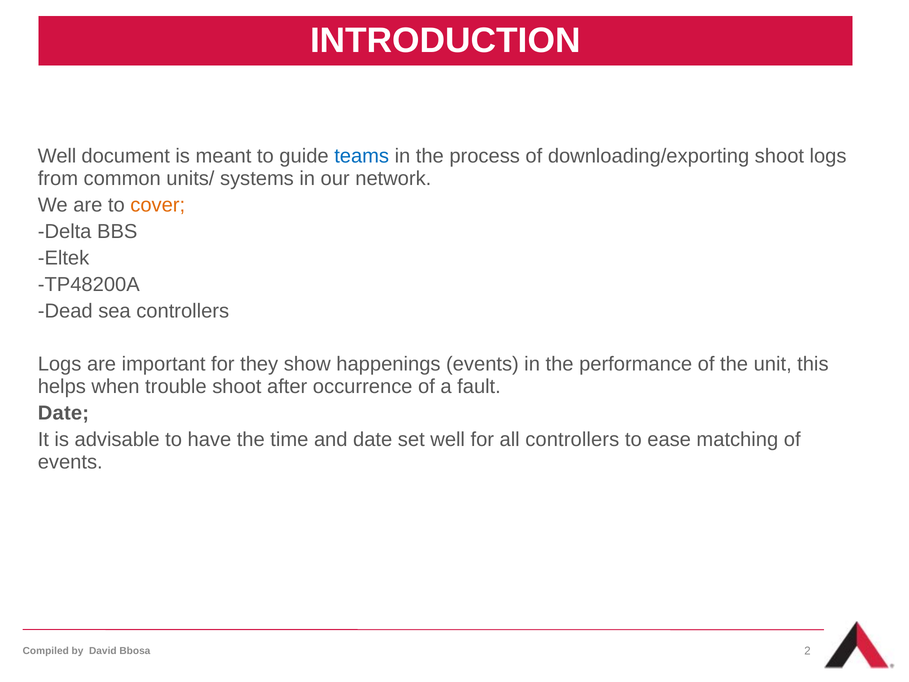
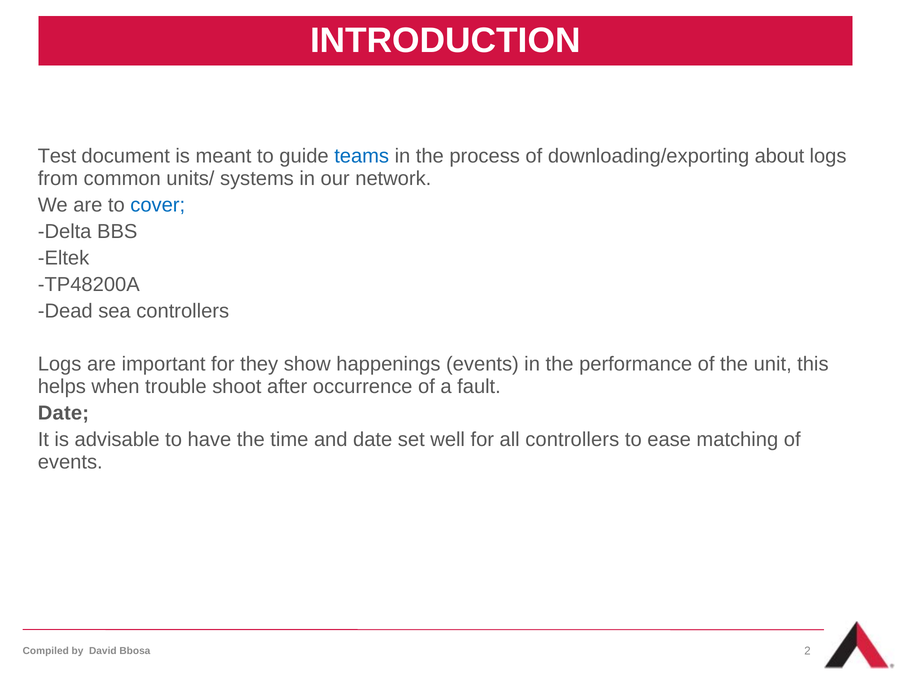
Well at (57, 156): Well -> Test
downloading/exporting shoot: shoot -> about
cover colour: orange -> blue
